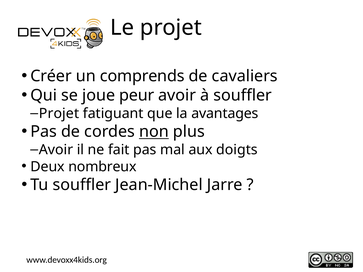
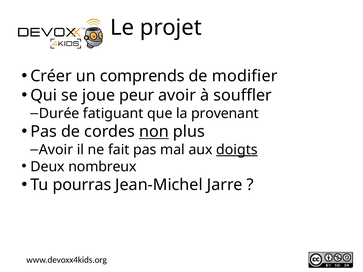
cavaliers: cavaliers -> modifier
Projet at (59, 114): Projet -> Durée
avantages: avantages -> provenant
doigts underline: none -> present
Tu souffler: souffler -> pourras
